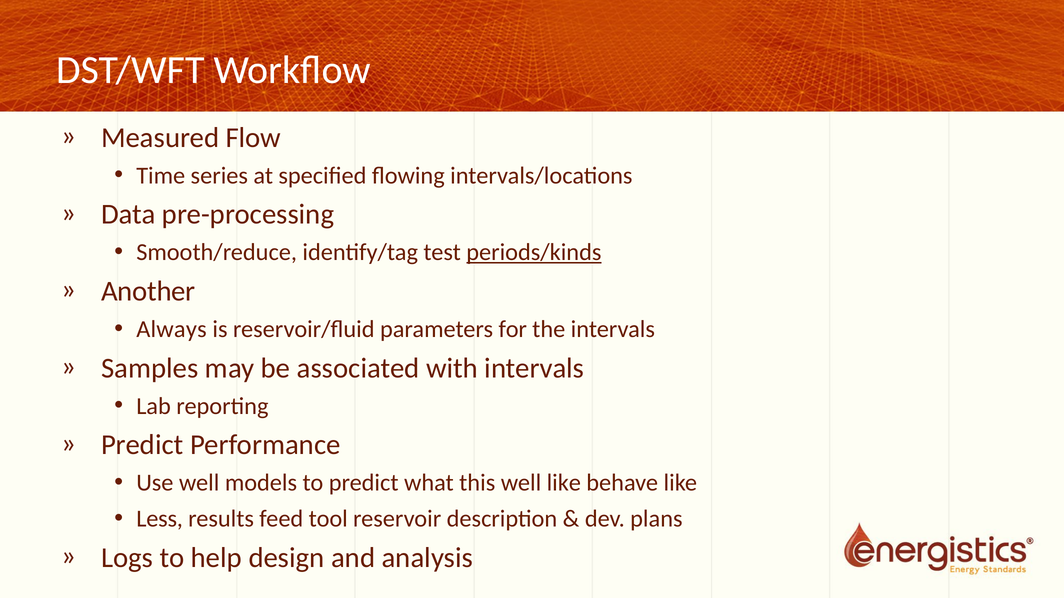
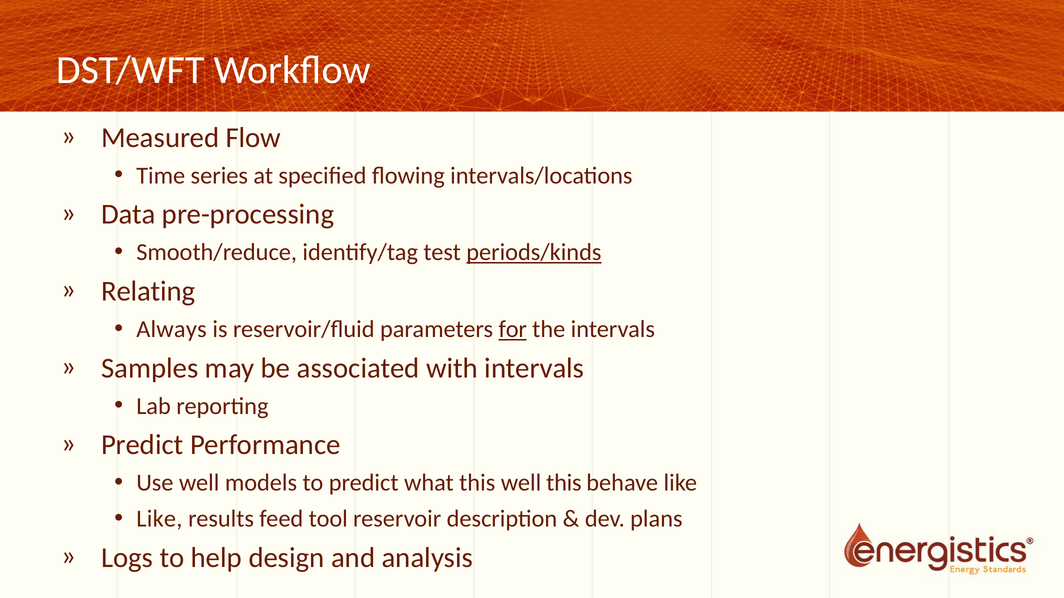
Another: Another -> Relating
for underline: none -> present
well like: like -> this
Less at (160, 519): Less -> Like
